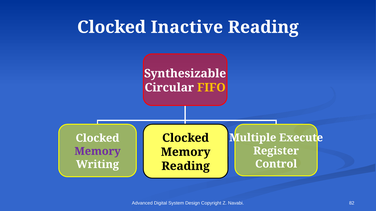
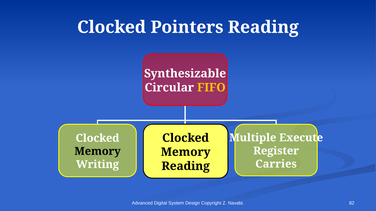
Inactive: Inactive -> Pointers
Memory at (98, 152) colour: purple -> black
Control: Control -> Carries
